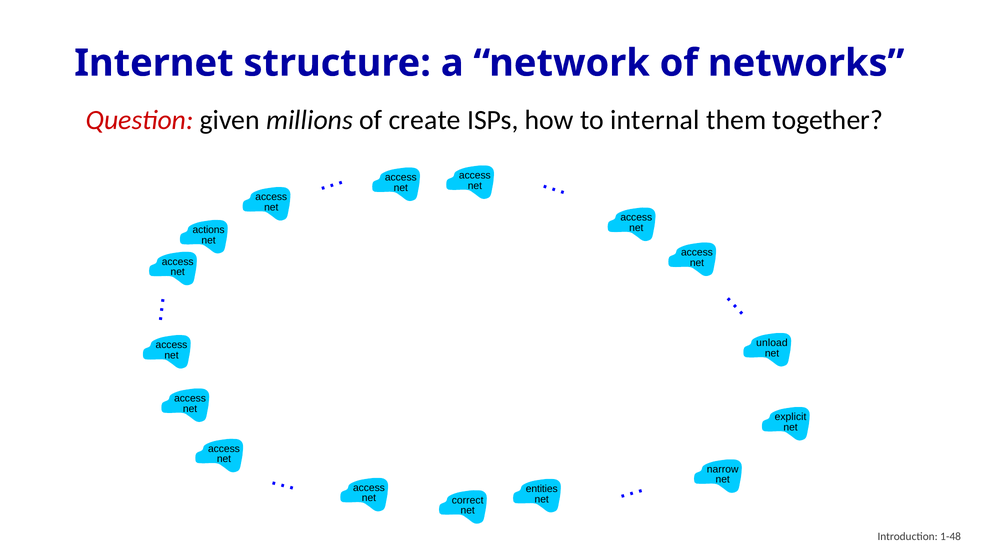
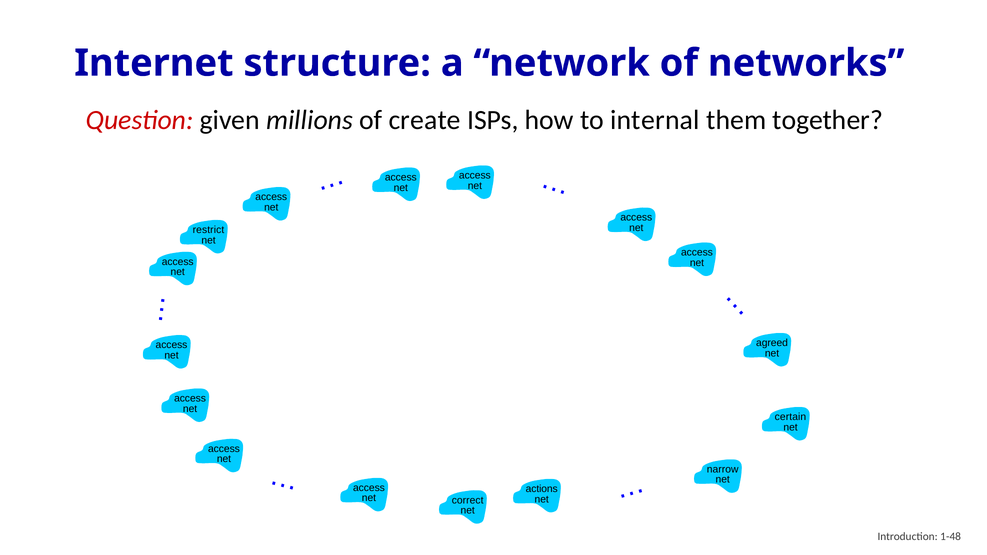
actions: actions -> restrict
unload: unload -> agreed
explicit: explicit -> certain
entities: entities -> actions
